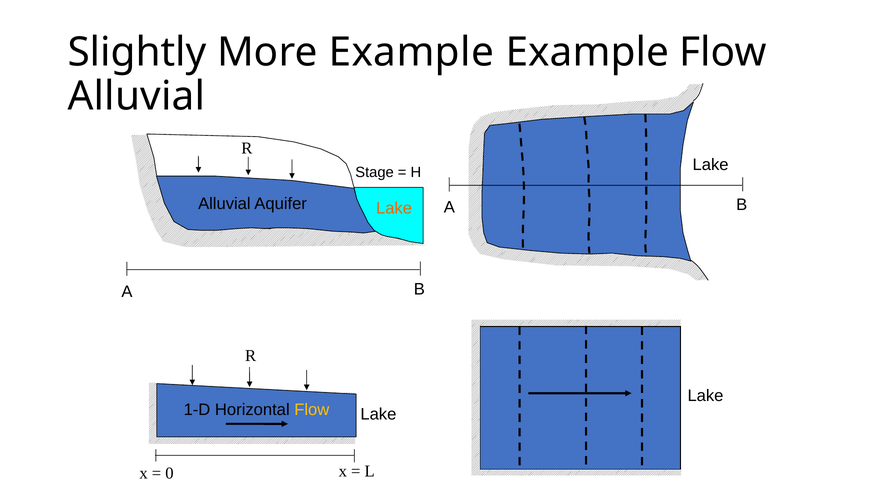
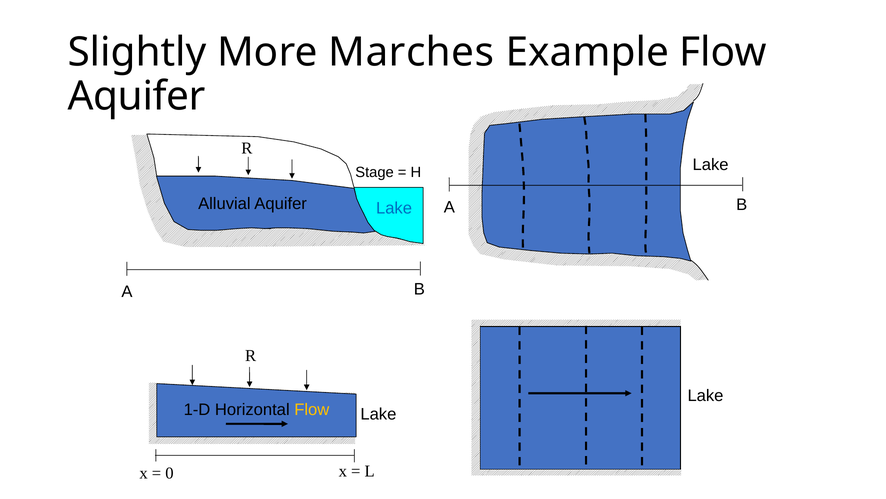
More Example: Example -> Marches
Alluvial at (136, 96): Alluvial -> Aquifer
Lake at (394, 208) colour: orange -> blue
